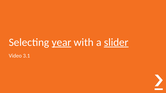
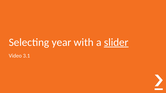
year underline: present -> none
